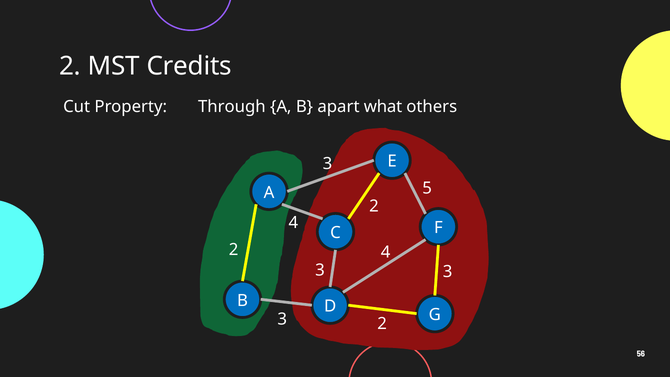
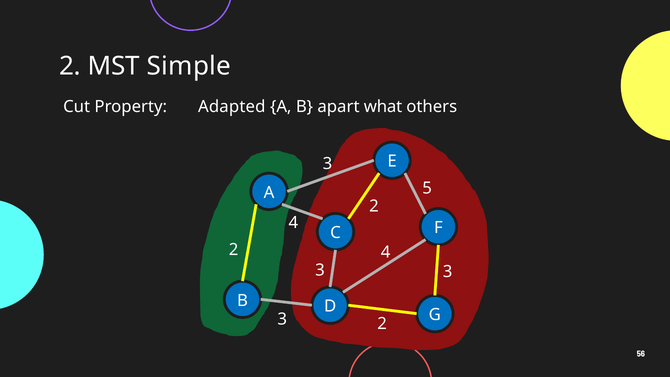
Credits: Credits -> Simple
Through: Through -> Adapted
